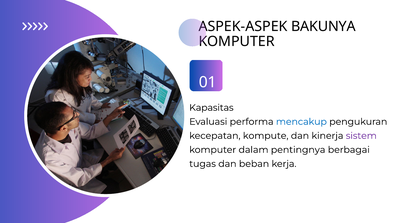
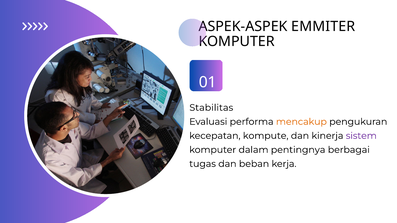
BAKUNYA: BAKUNYA -> EMMITER
Kapasitas: Kapasitas -> Stabilitas
mencakup colour: blue -> orange
